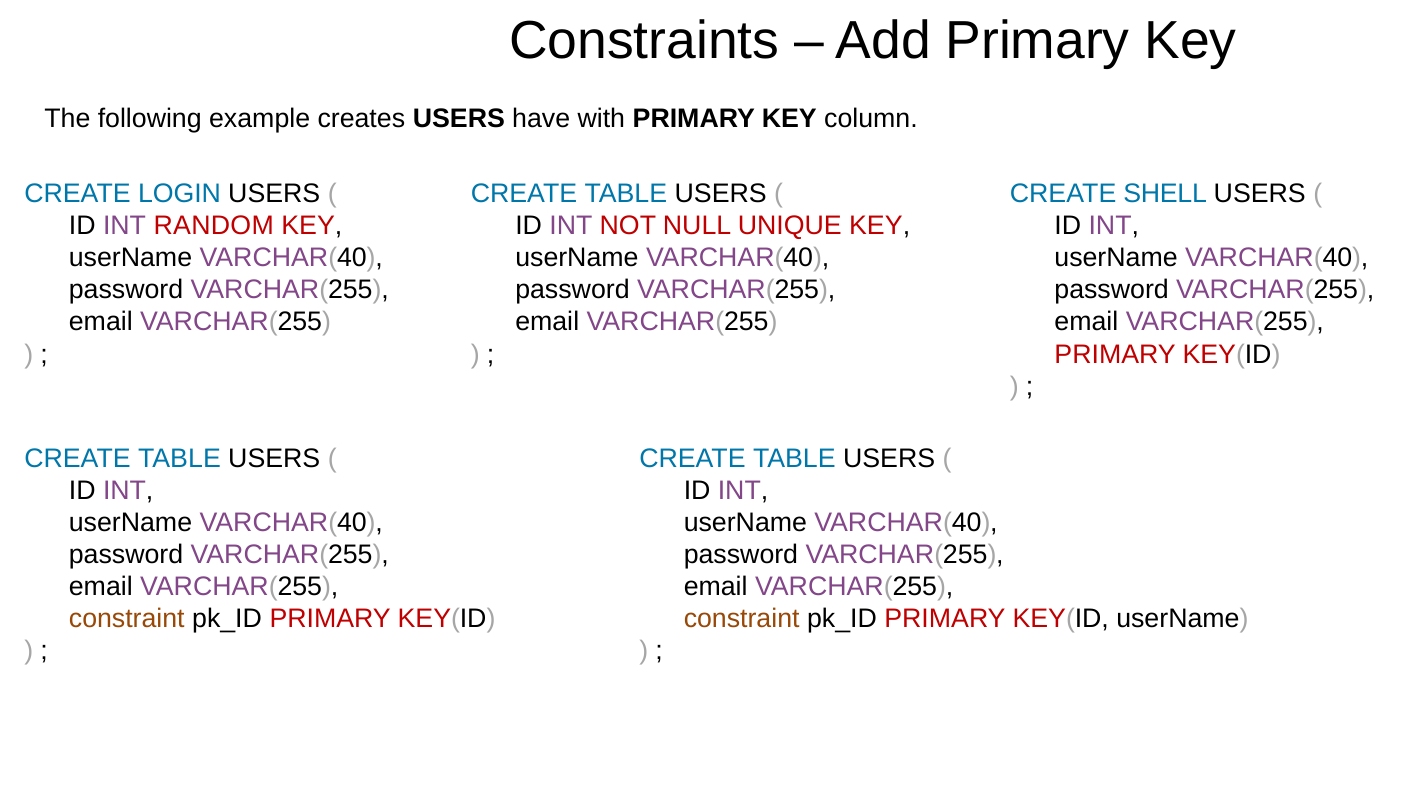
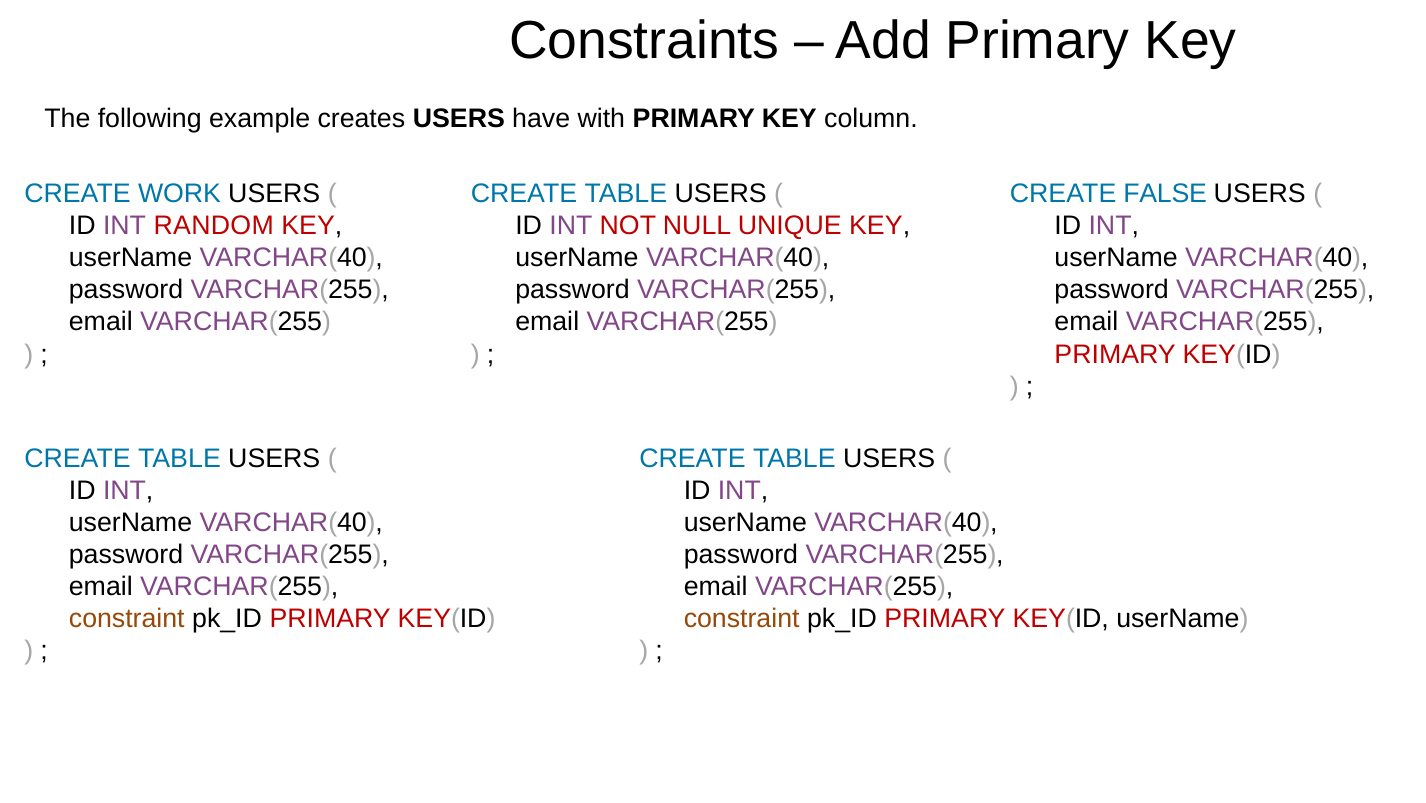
LOGIN: LOGIN -> WORK
SHELL: SHELL -> FALSE
